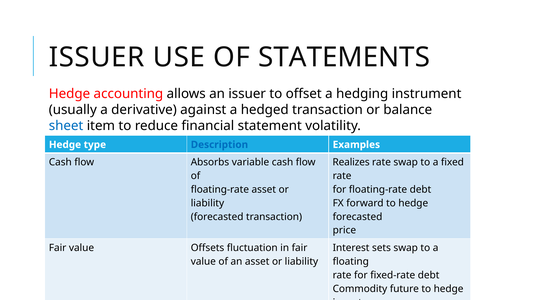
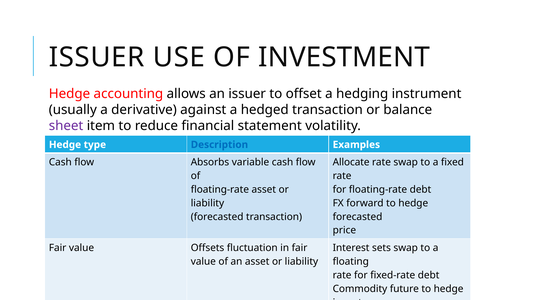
OF STATEMENTS: STATEMENTS -> INVESTMENT
sheet colour: blue -> purple
Realizes: Realizes -> Allocate
